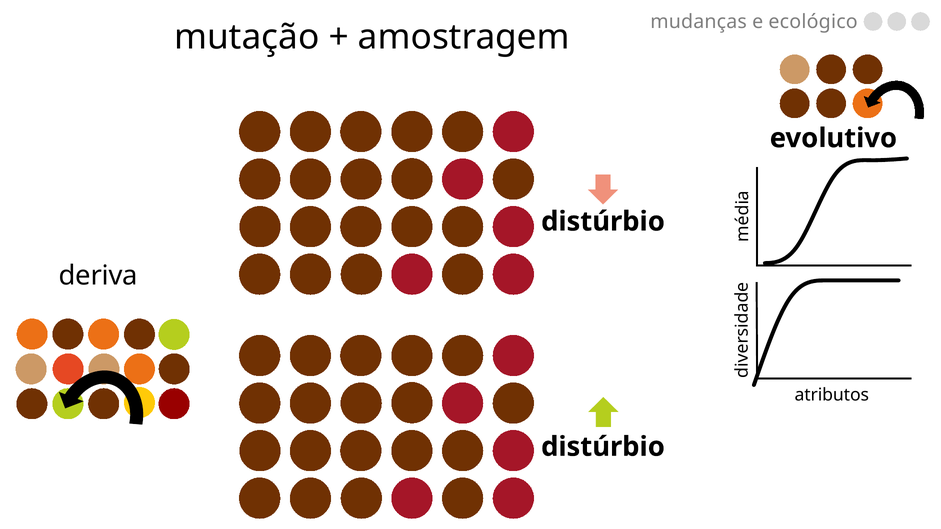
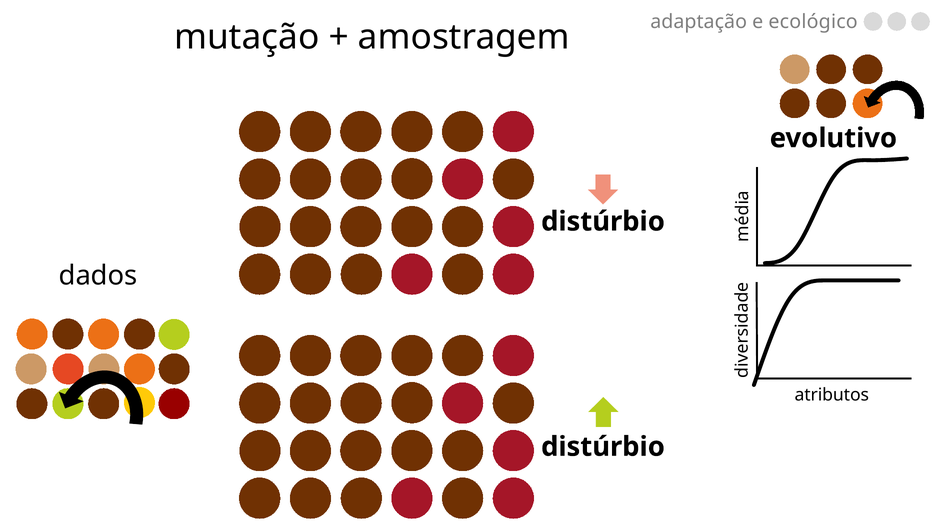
mudanças: mudanças -> adaptação
deriva: deriva -> dados
